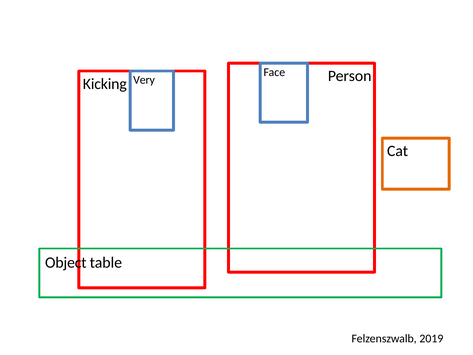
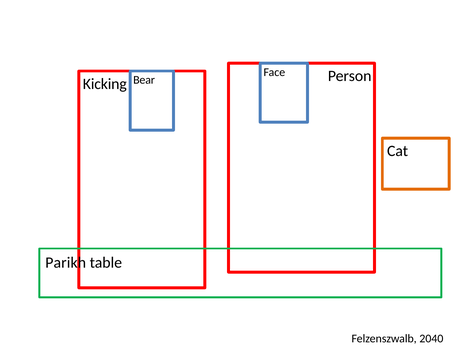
Very: Very -> Bear
Object: Object -> Parikh
2019: 2019 -> 2040
